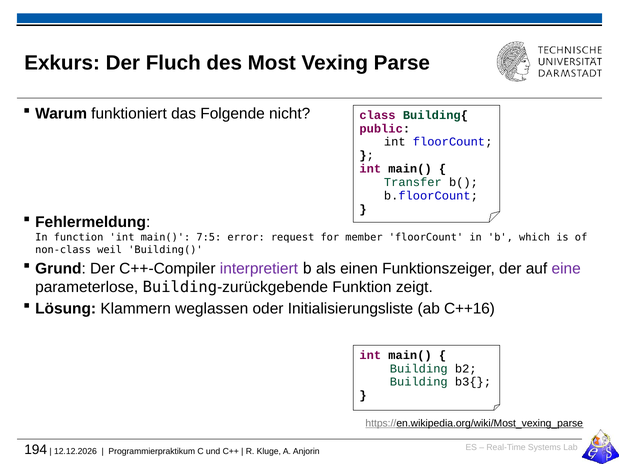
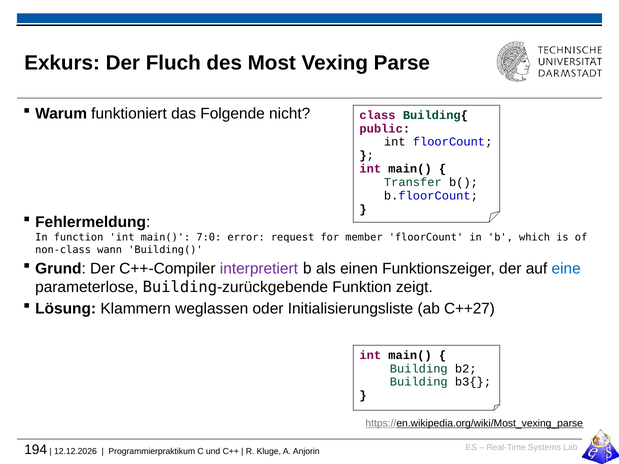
7:5: 7:5 -> 7:0
weil: weil -> wann
eine colour: purple -> blue
C++16: C++16 -> C++27
